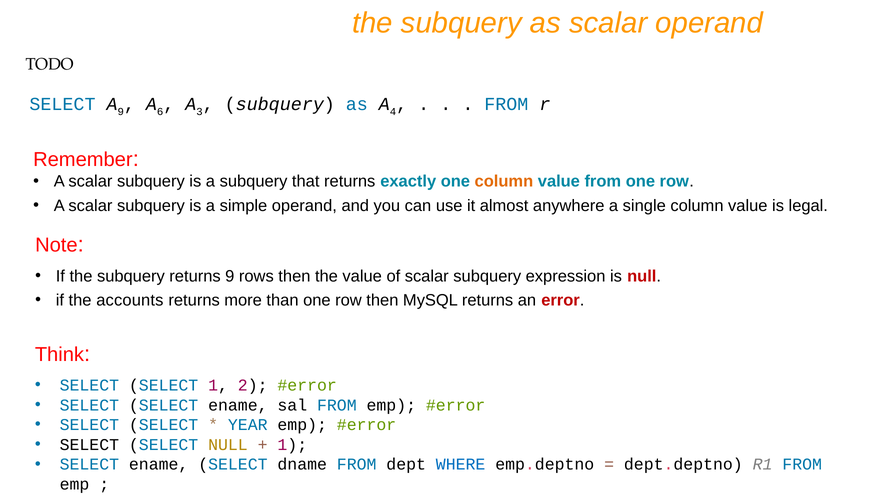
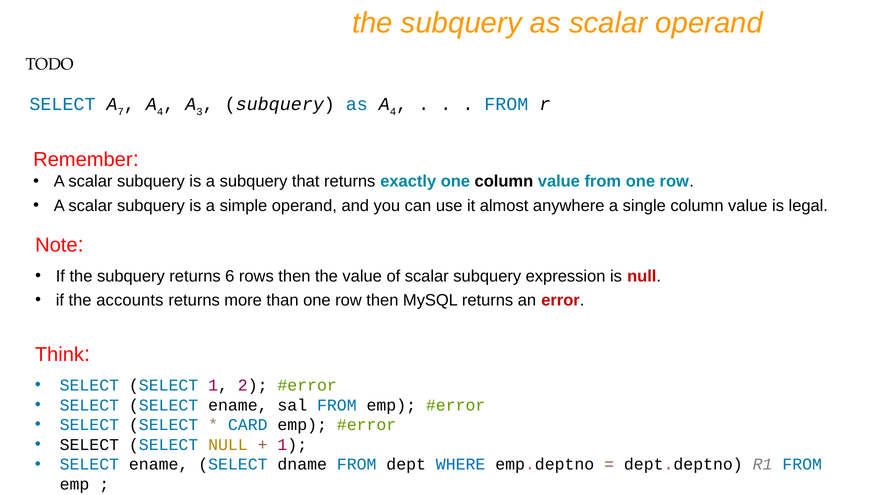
A 9: 9 -> 7
6 at (160, 112): 6 -> 4
column at (504, 182) colour: orange -> black
returns 9: 9 -> 6
YEAR: YEAR -> CARD
